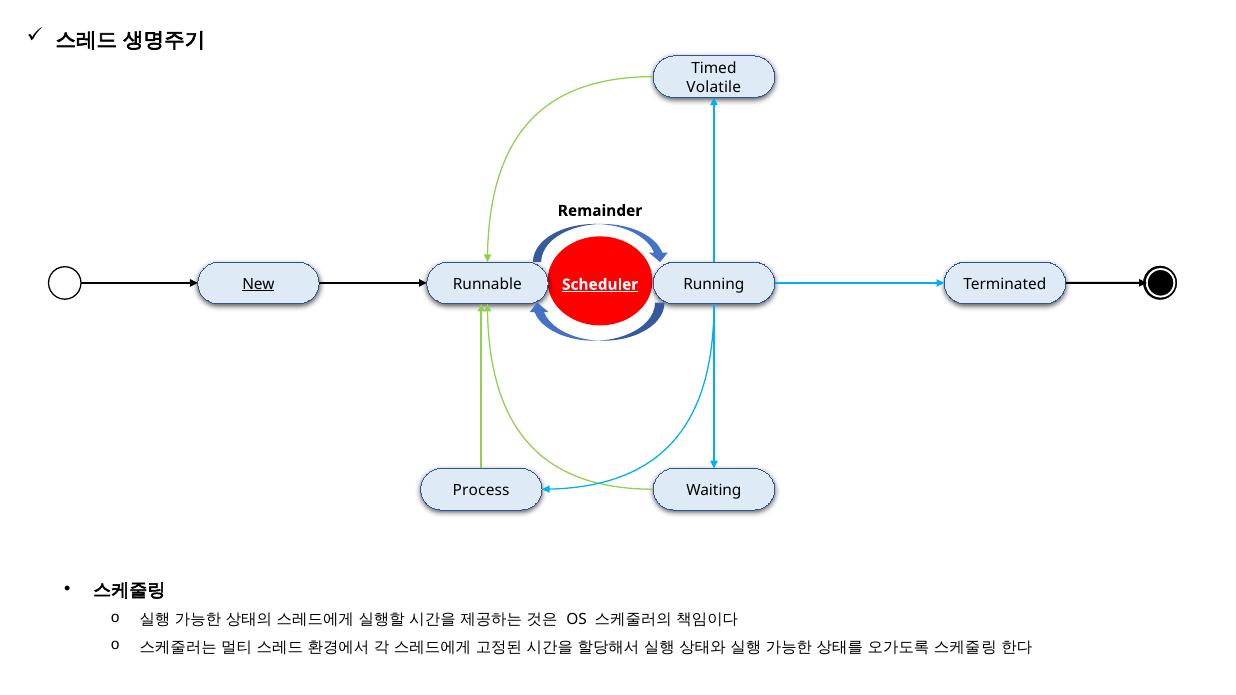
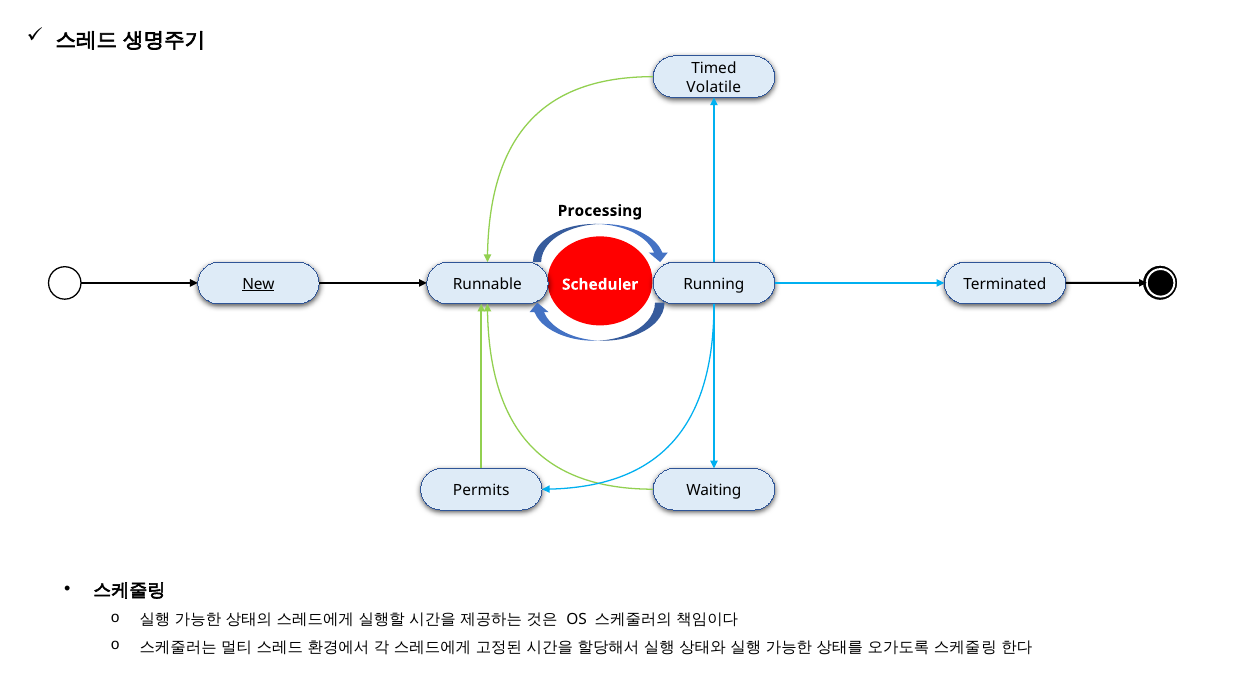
Remainder: Remainder -> Processing
Scheduler underline: present -> none
Process: Process -> Permits
